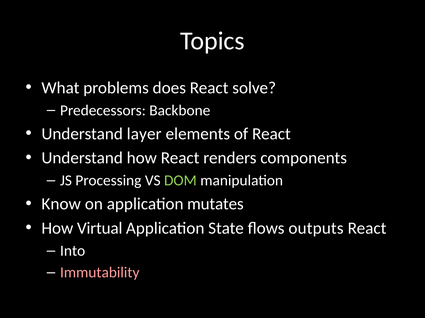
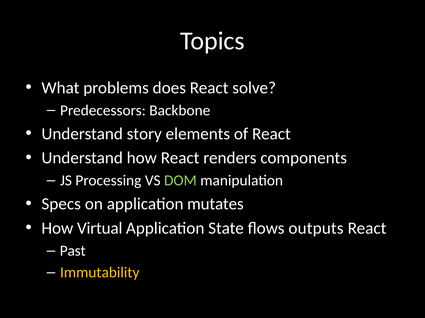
layer: layer -> story
Know: Know -> Specs
Into: Into -> Past
Immutability colour: pink -> yellow
